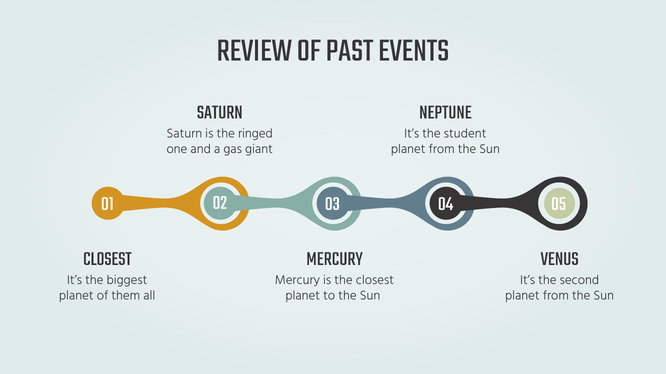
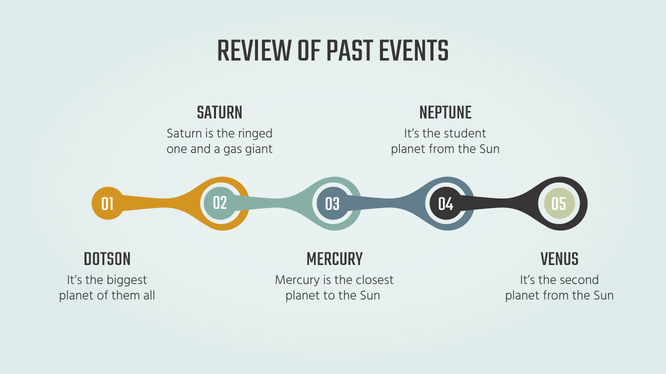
CLOSEST at (107, 259): CLOSEST -> DOTSON
